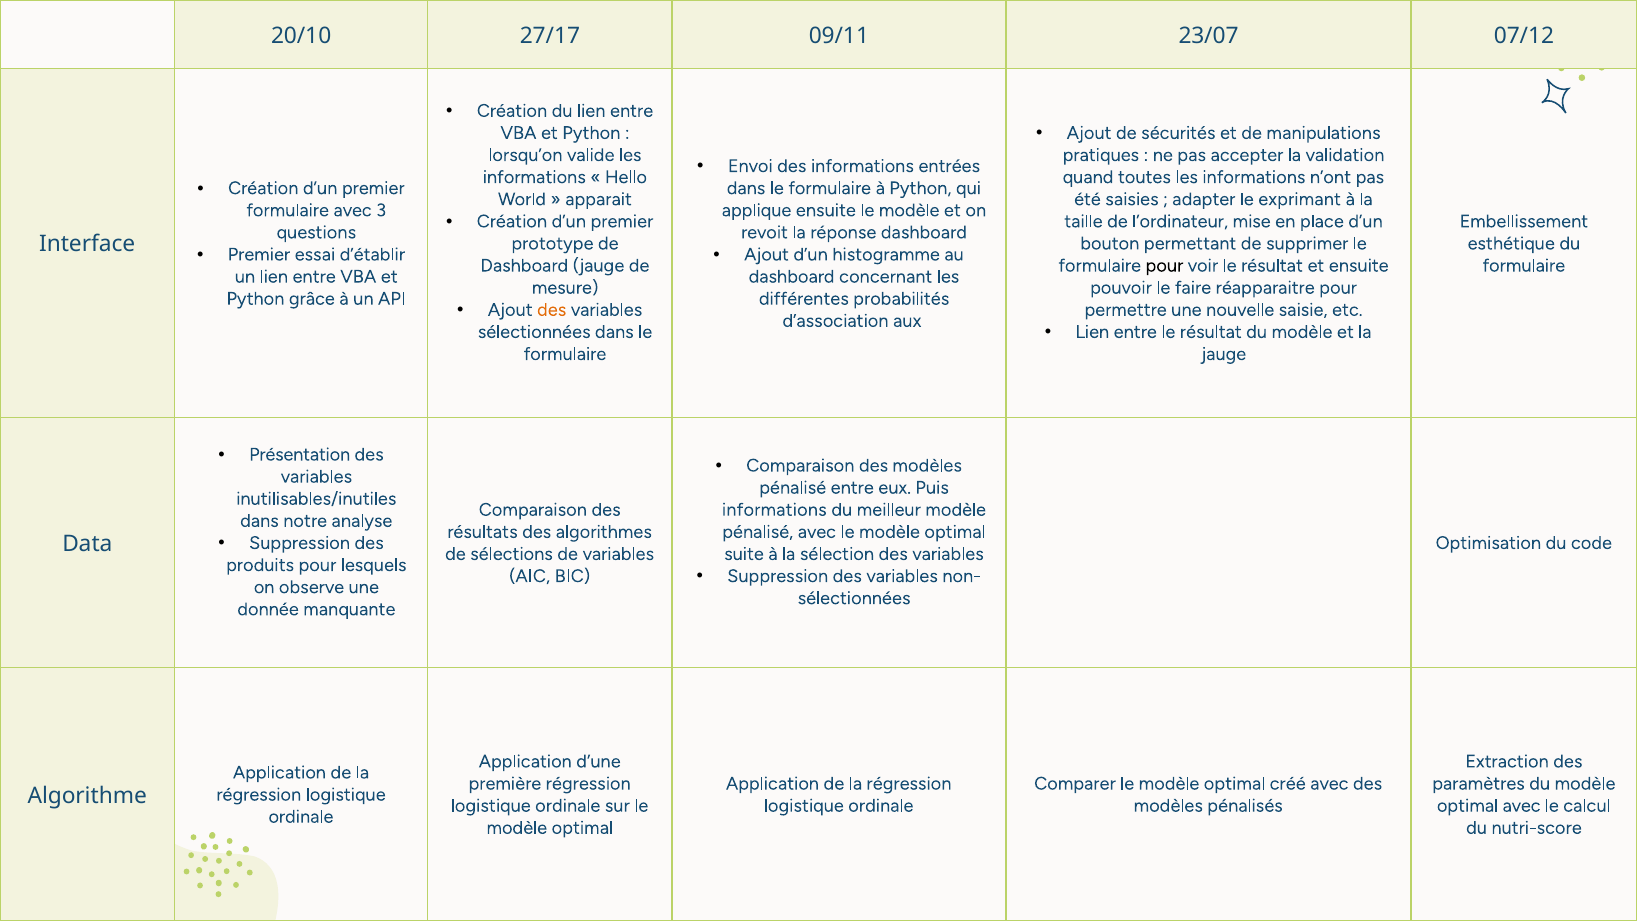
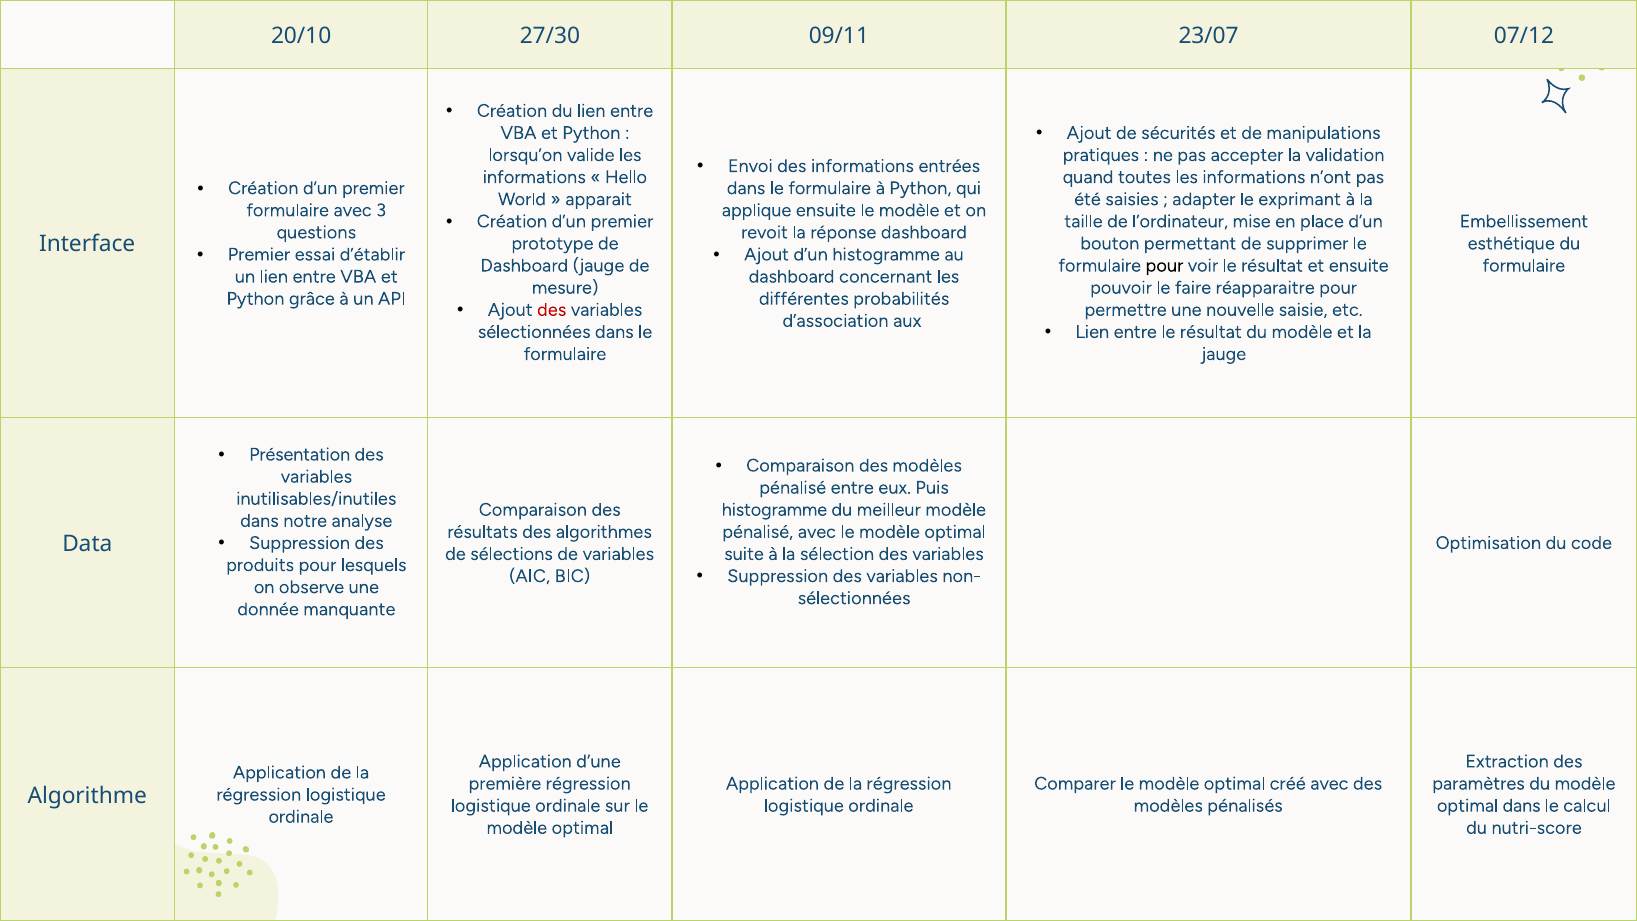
27/17: 27/17 -> 27/30
des at (552, 310) colour: orange -> red
informations at (774, 510): informations -> histogramme
optimal avec: avec -> dans
